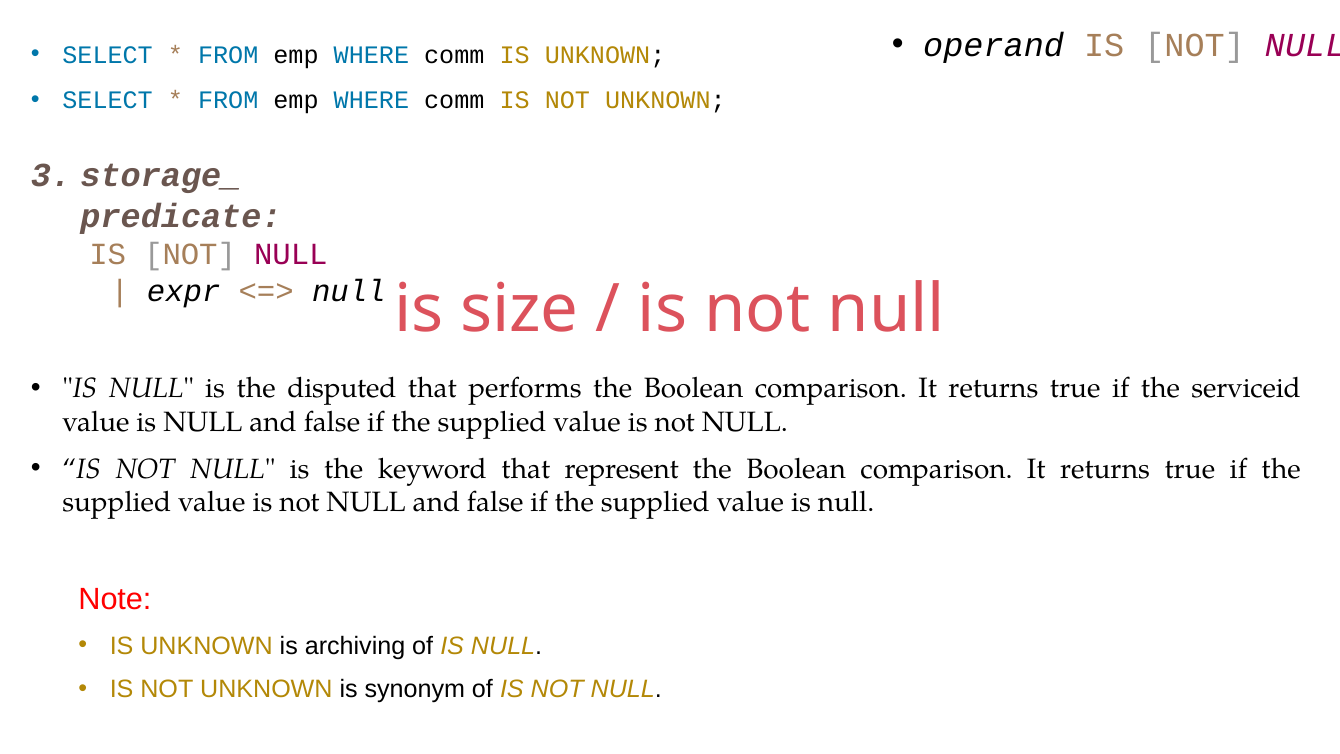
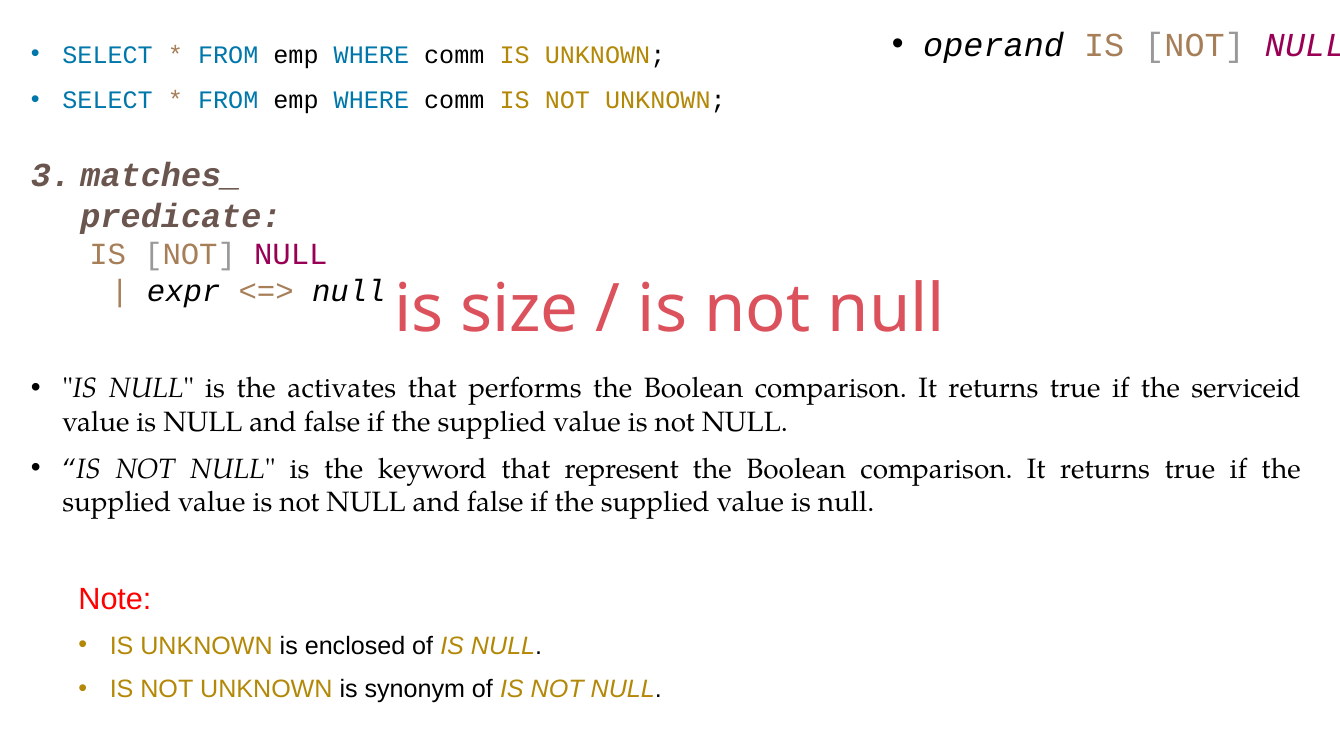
storage_: storage_ -> matches_
disputed: disputed -> activates
archiving: archiving -> enclosed
